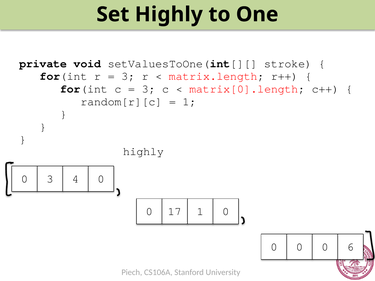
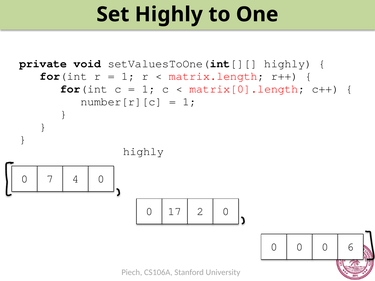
setValuesToOne(int[][ stroke: stroke -> highly
3 at (128, 76): 3 -> 1
3 at (149, 89): 3 -> 1
random[r][c: random[r][c -> number[r][c
0 3: 3 -> 7
17 1: 1 -> 2
